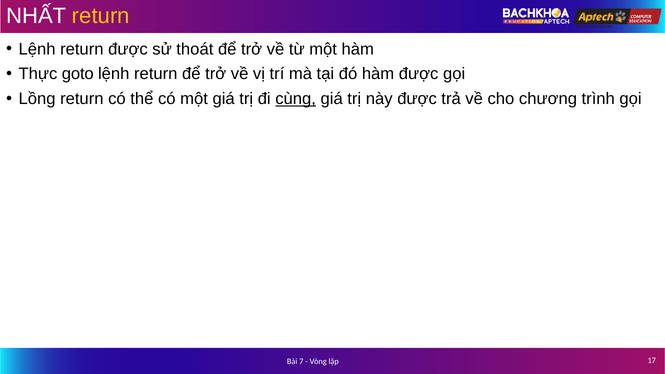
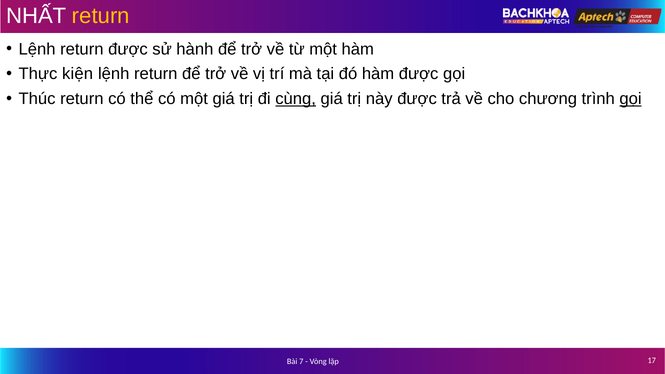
thoát: thoát -> hành
goto: goto -> kiện
Lồng: Lồng -> Thúc
gọi at (631, 99) underline: none -> present
